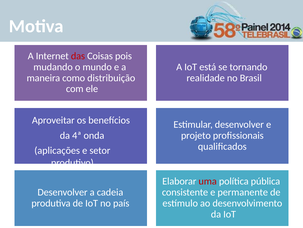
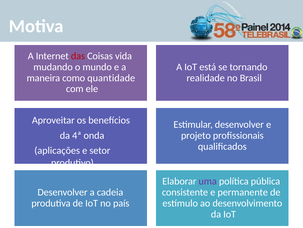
pois: pois -> vida
distribuição: distribuição -> quantidade
uma colour: red -> purple
